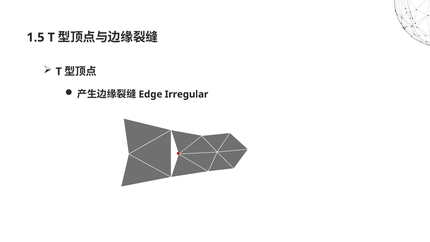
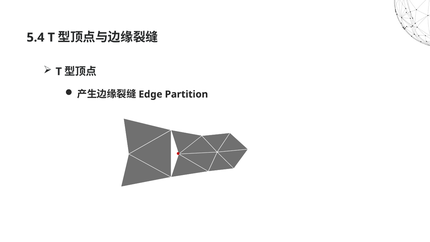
1.5: 1.5 -> 5.4
Irregular: Irregular -> Partition
